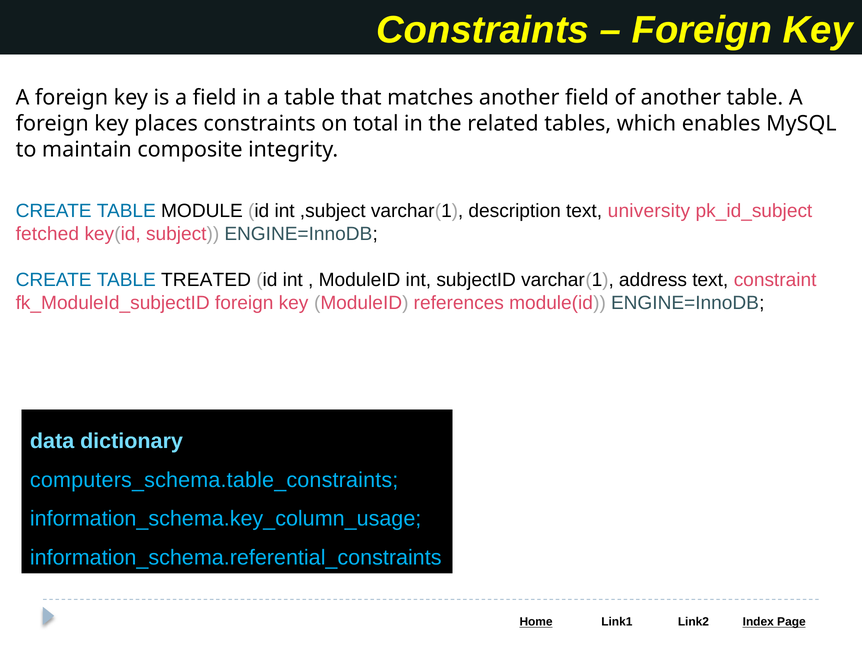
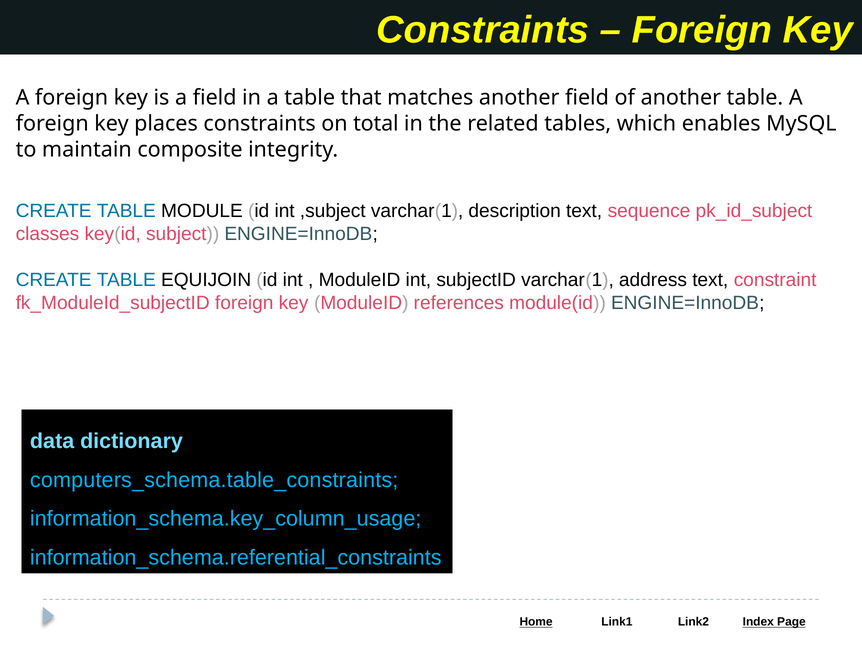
university: university -> sequence
fetched: fetched -> classes
TREATED: TREATED -> EQUIJOIN
